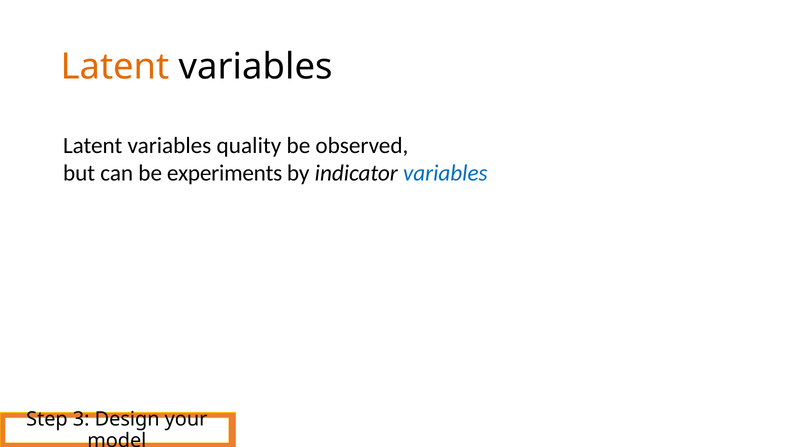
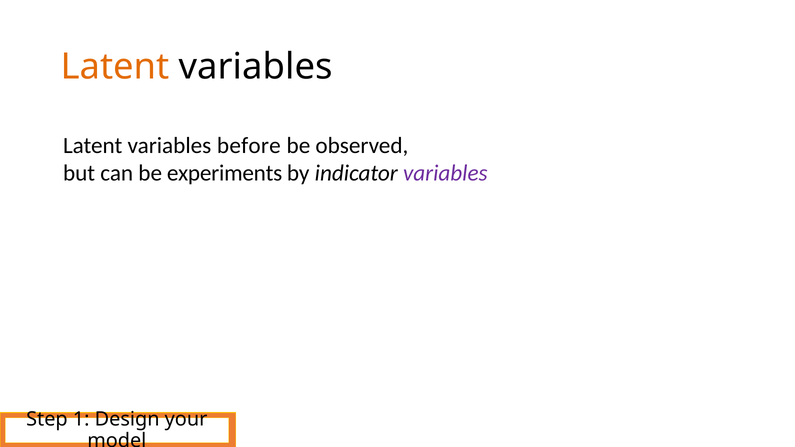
quality: quality -> before
variables at (445, 173) colour: blue -> purple
3: 3 -> 1
